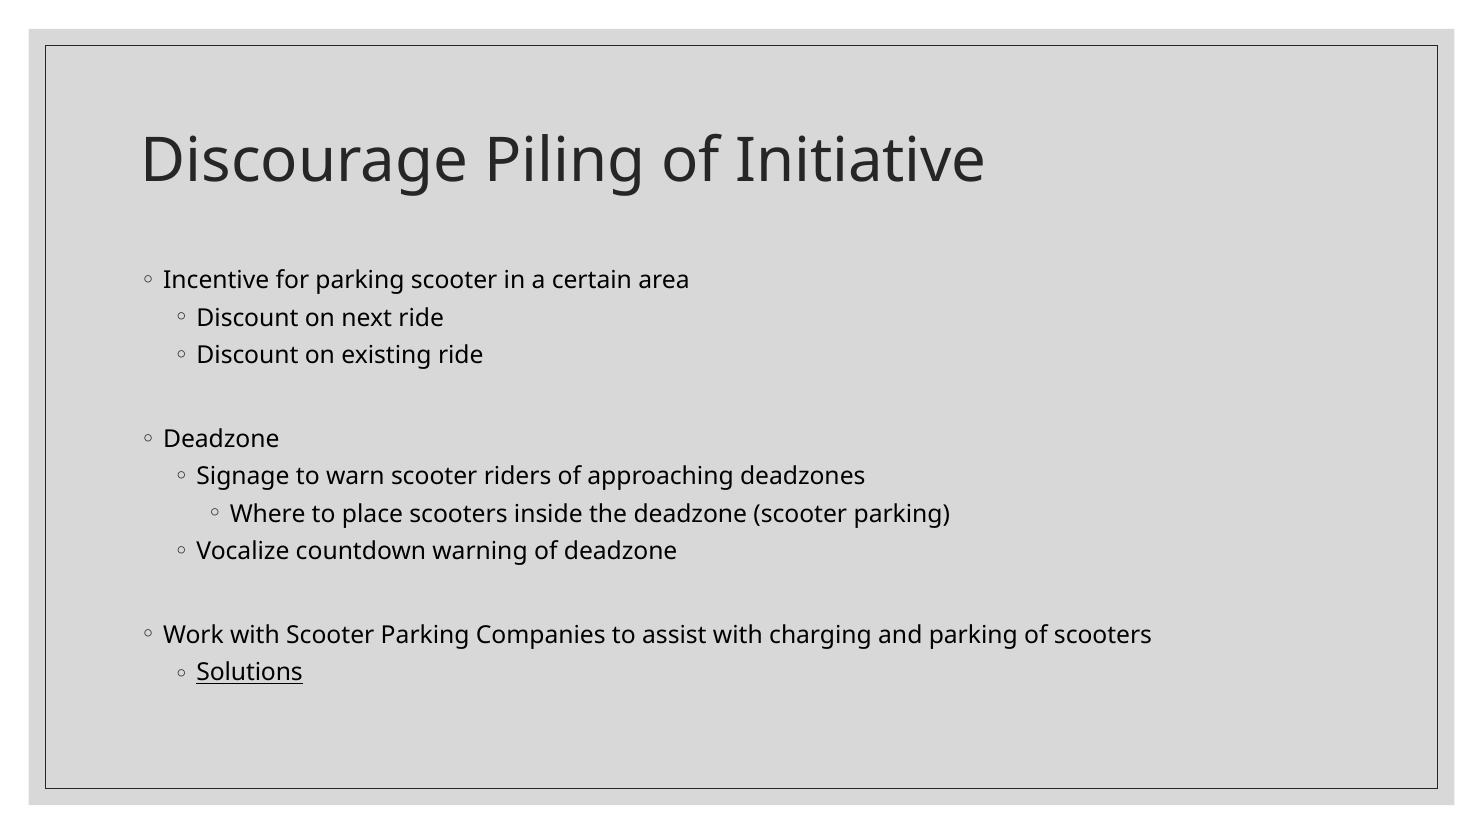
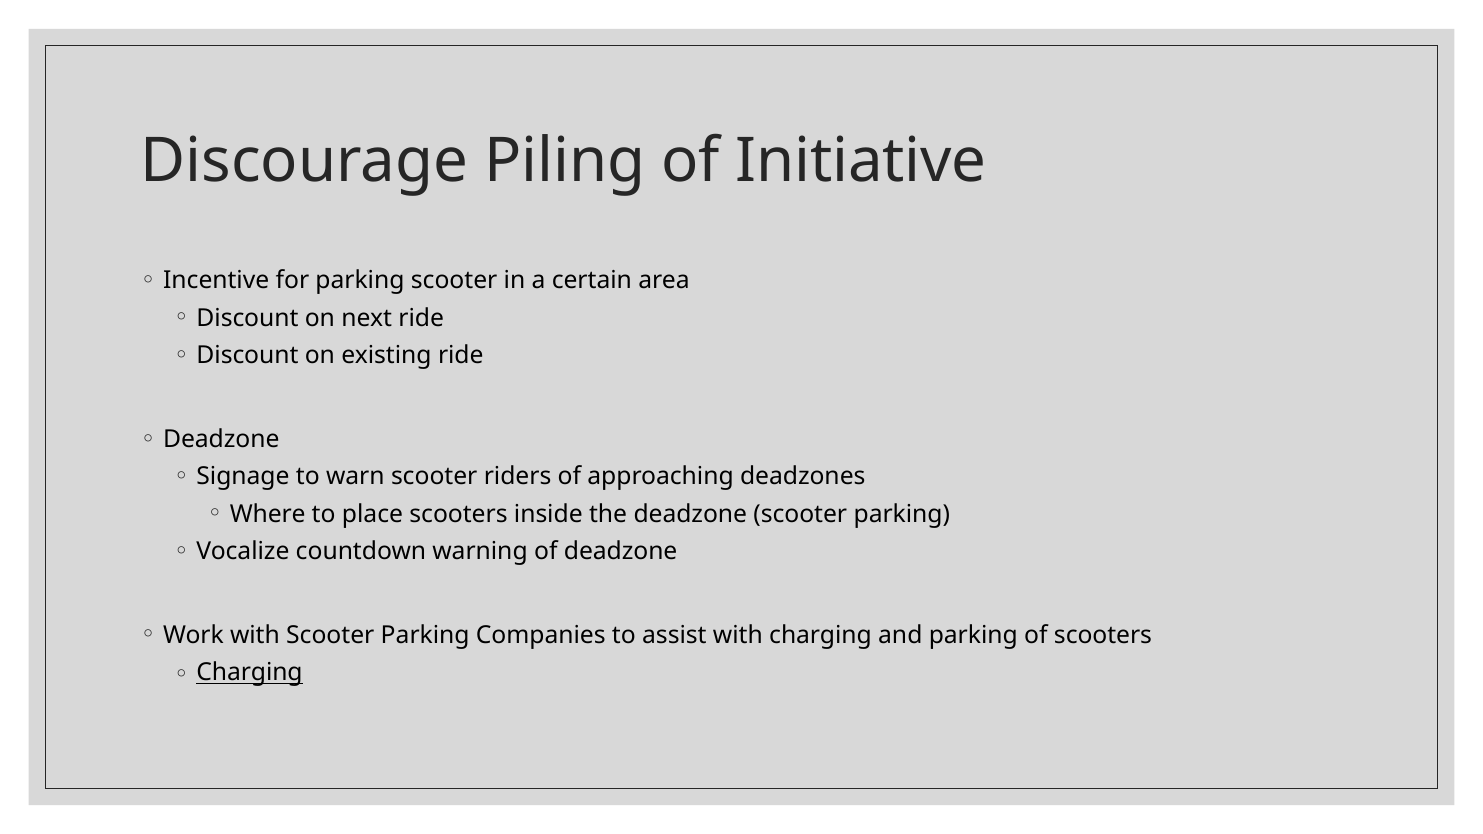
Solutions at (250, 673): Solutions -> Charging
